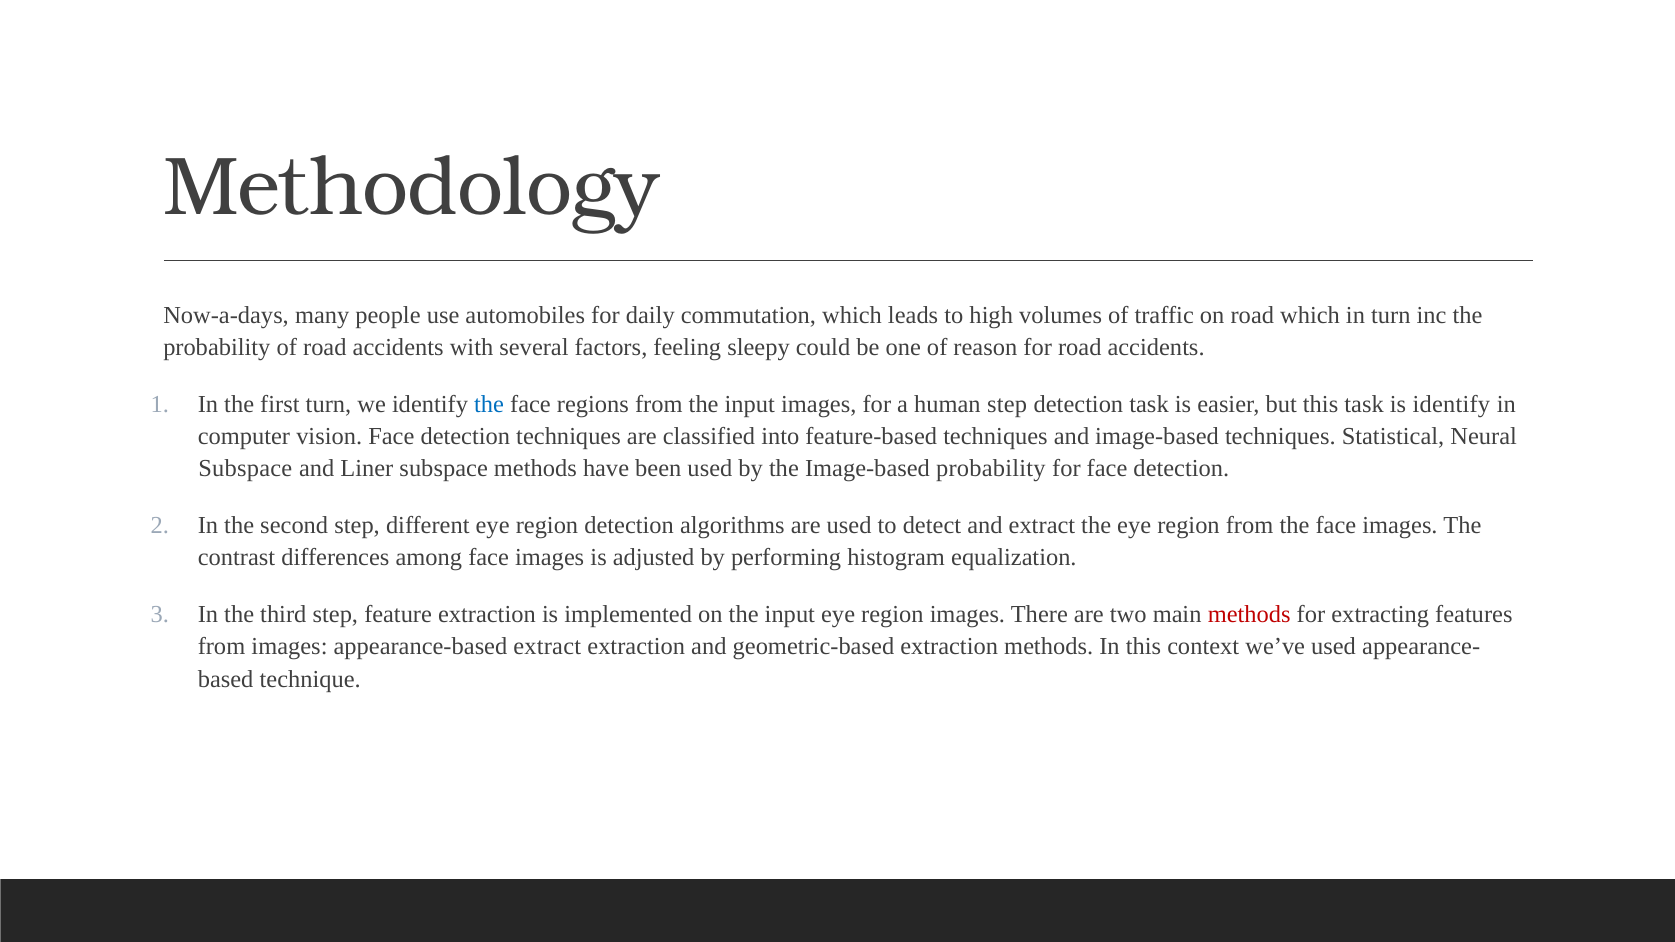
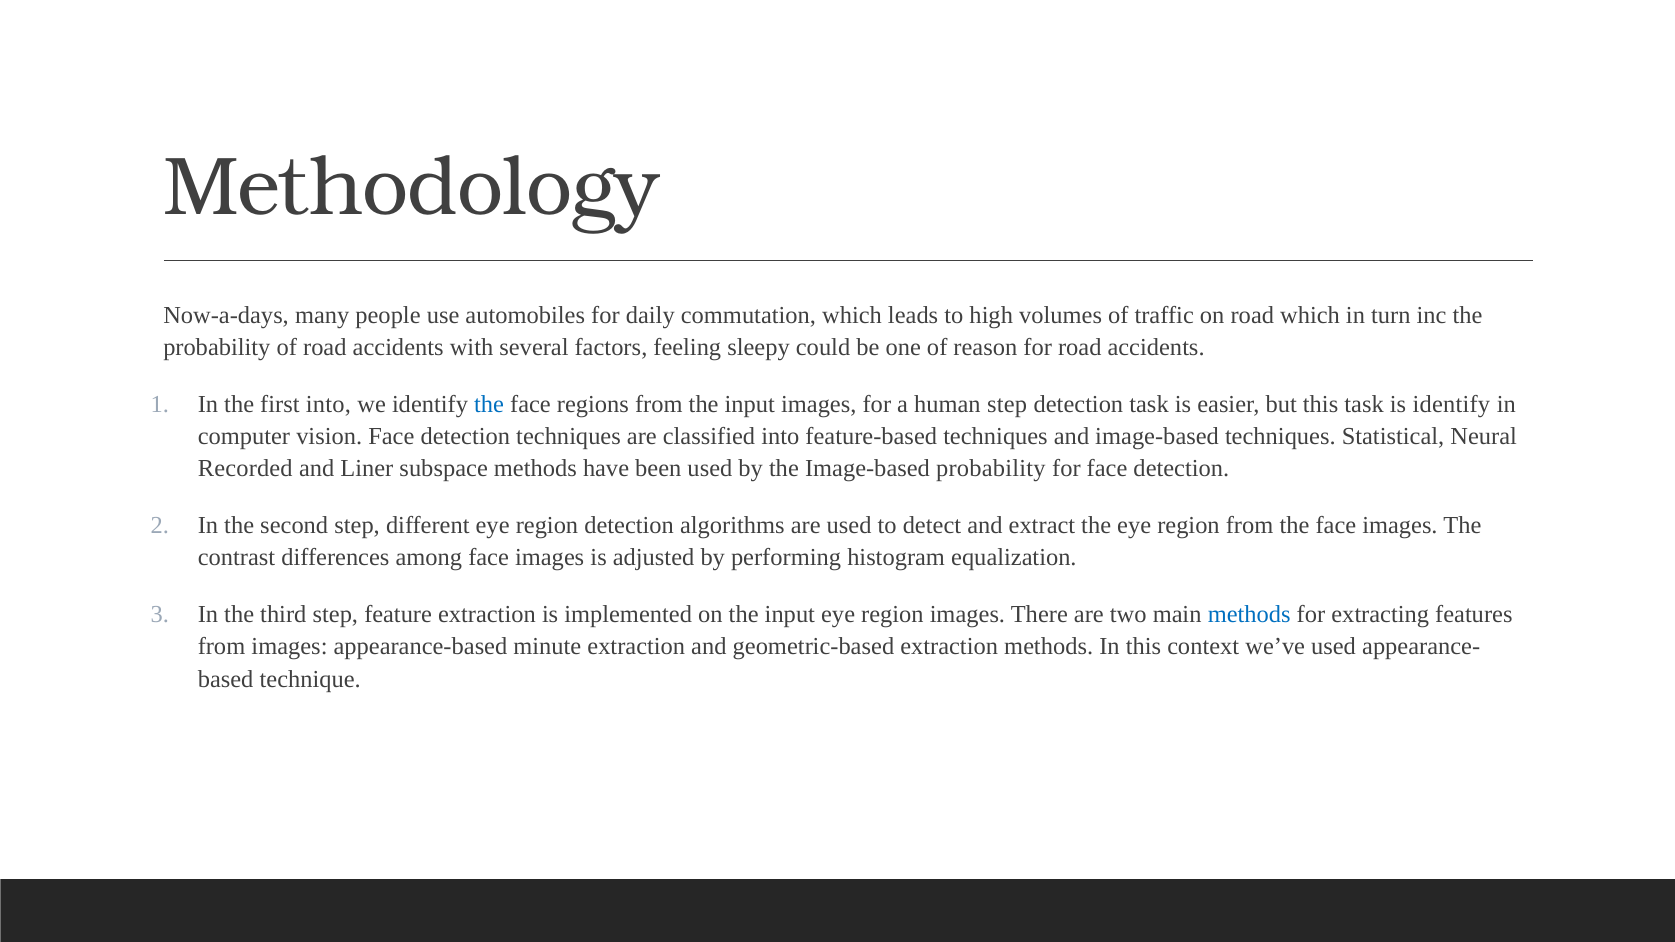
first turn: turn -> into
Subspace at (245, 469): Subspace -> Recorded
methods at (1249, 615) colour: red -> blue
appearance-based extract: extract -> minute
